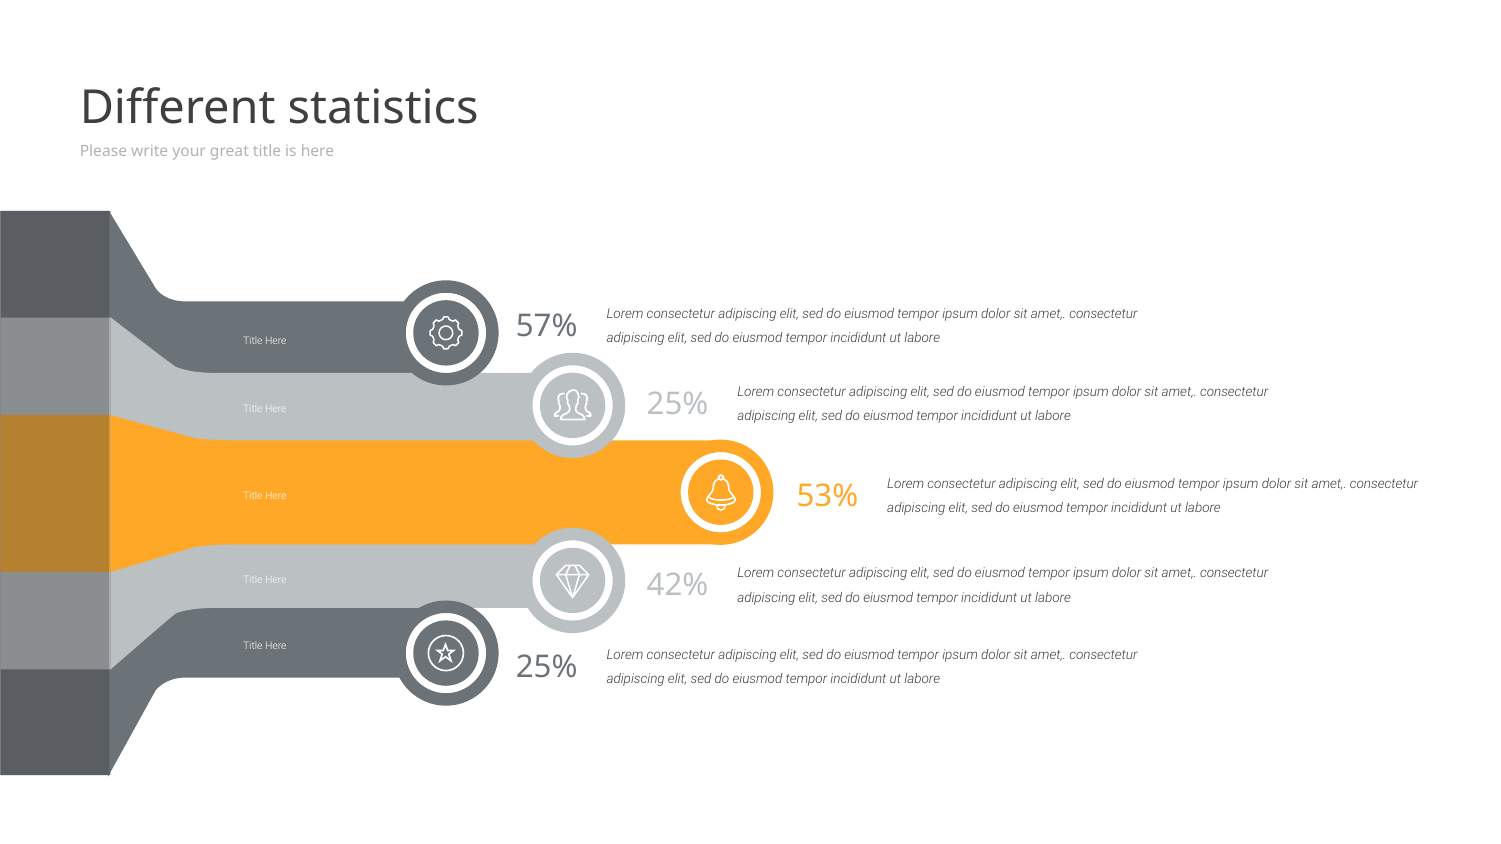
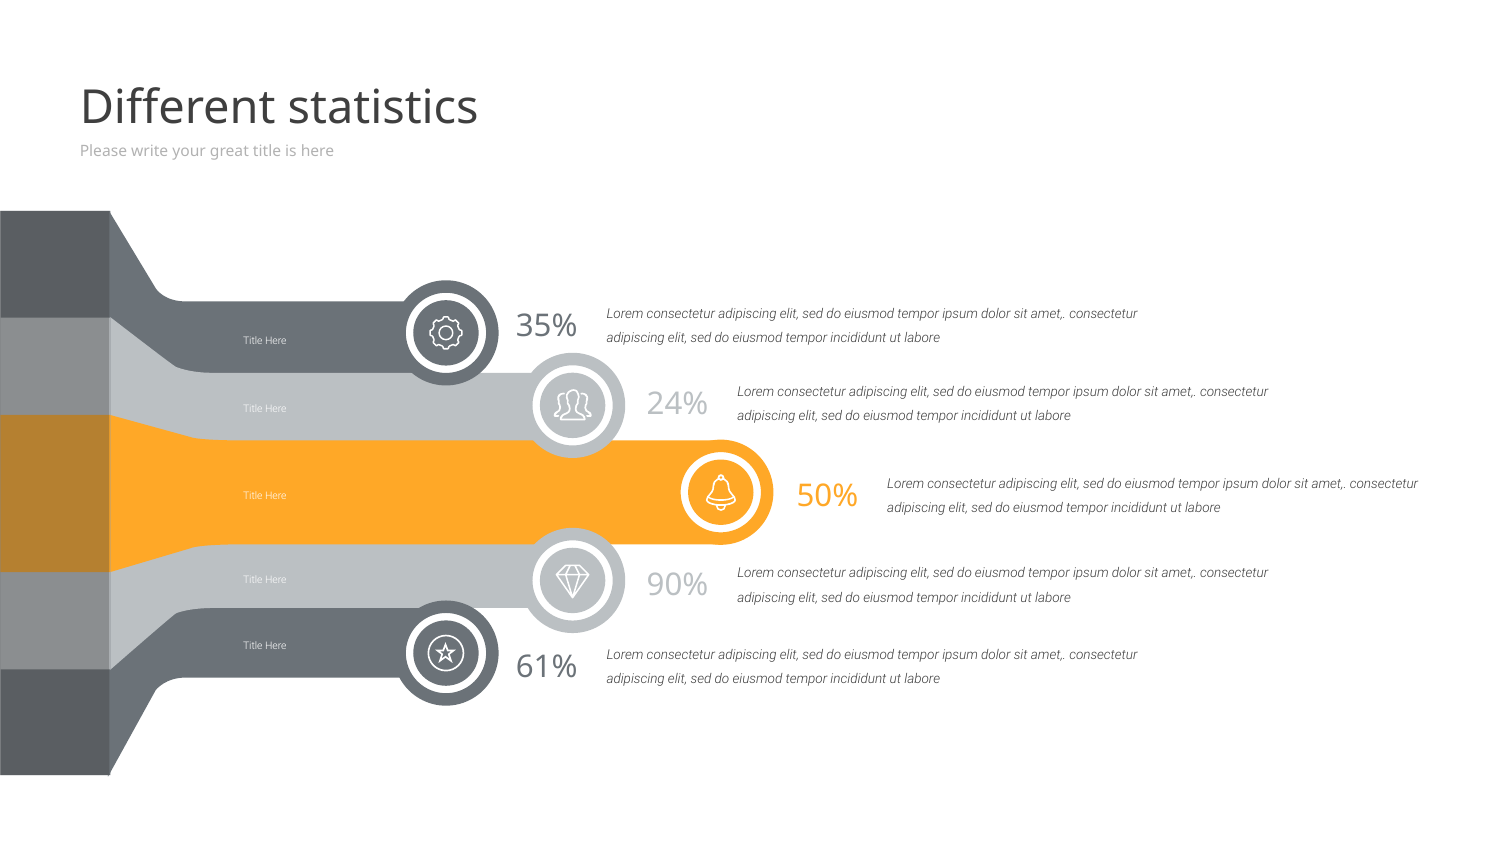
57%: 57% -> 35%
25% at (678, 404): 25% -> 24%
53%: 53% -> 50%
42%: 42% -> 90%
25% at (547, 667): 25% -> 61%
